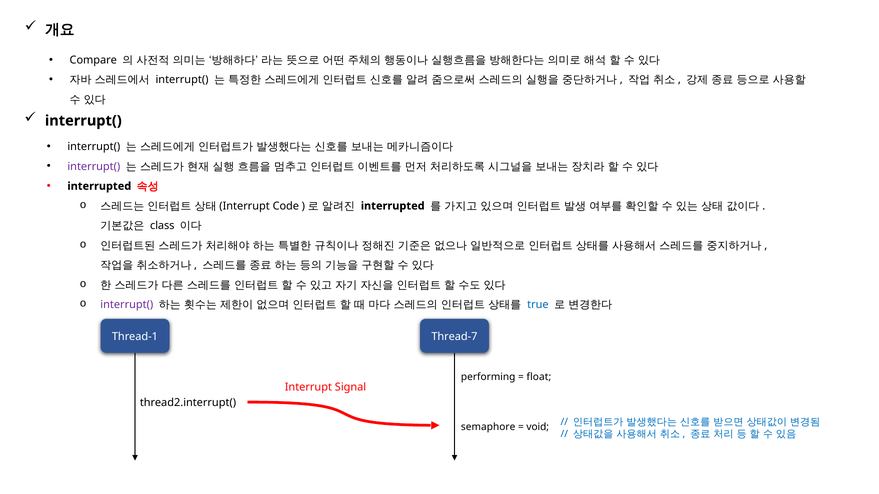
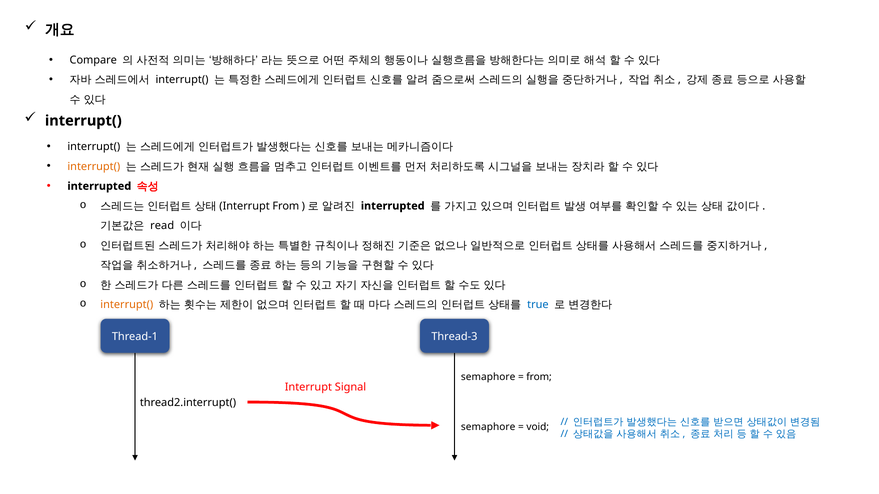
interrupt( at (94, 167) colour: purple -> orange
Code at (286, 206): Code -> From
class: class -> read
interrupt( at (127, 305) colour: purple -> orange
Thread-7: Thread-7 -> Thread-3
performing at (488, 377): performing -> semaphore
float at (539, 377): float -> from
